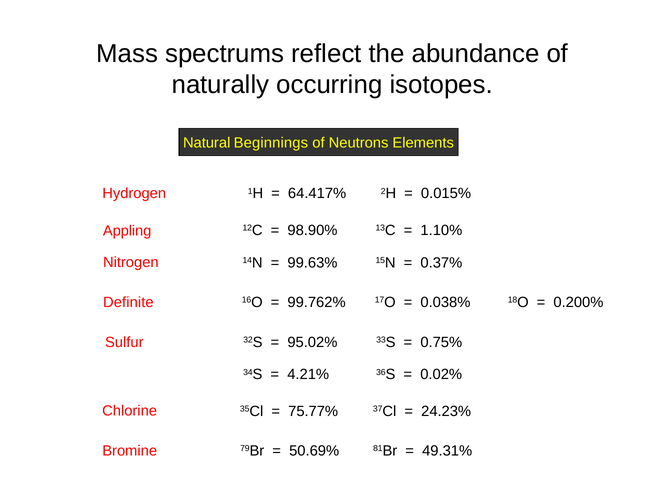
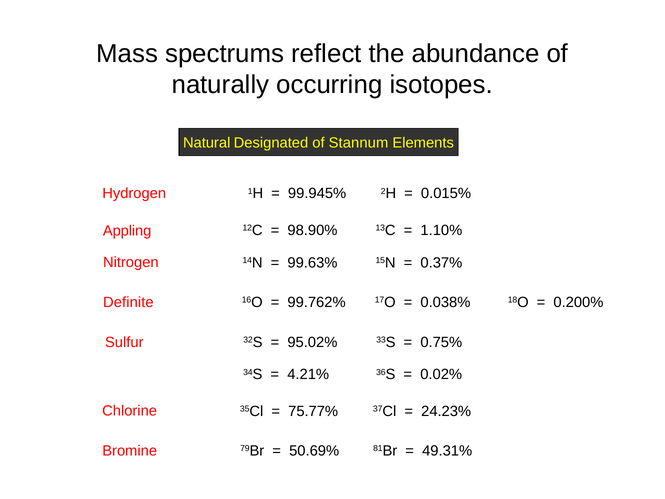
Beginnings: Beginnings -> Designated
Neutrons: Neutrons -> Stannum
64.417%: 64.417% -> 99.945%
